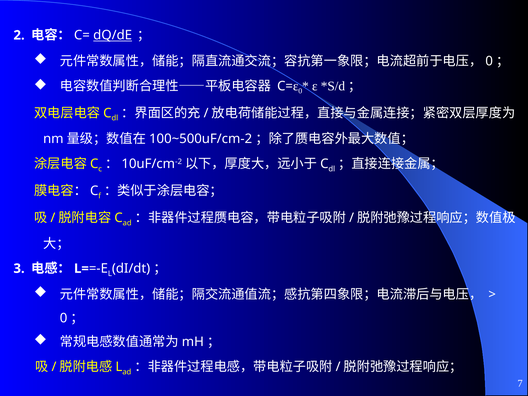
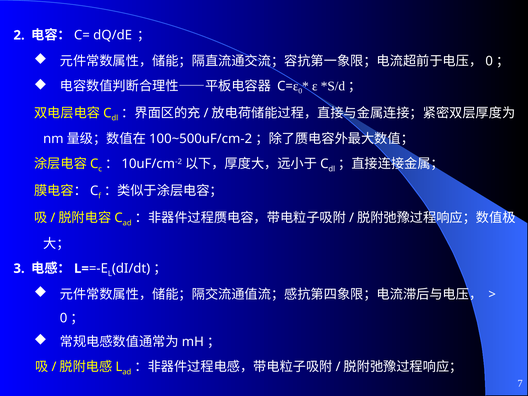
dQ/dE underline: present -> none
